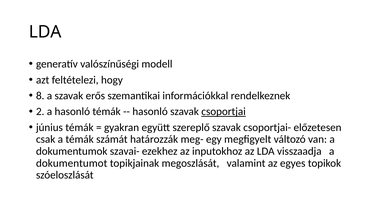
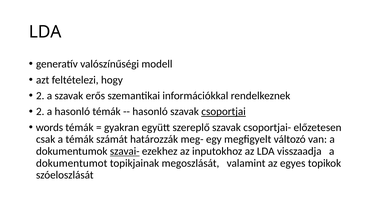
8 at (40, 96): 8 -> 2
június: június -> words
szavai- underline: none -> present
